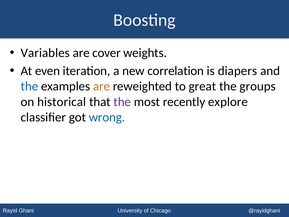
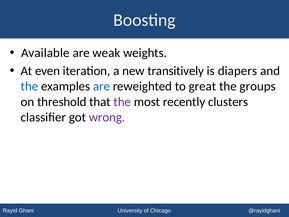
Variables: Variables -> Available
cover: cover -> weak
correlation: correlation -> transitively
are at (102, 86) colour: orange -> blue
historical: historical -> threshold
explore: explore -> clusters
wrong colour: blue -> purple
